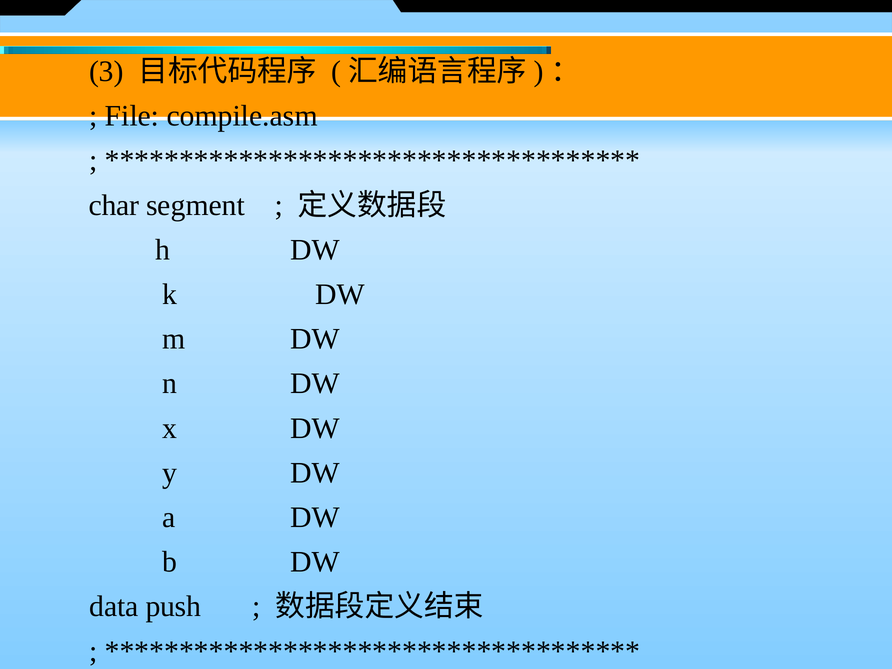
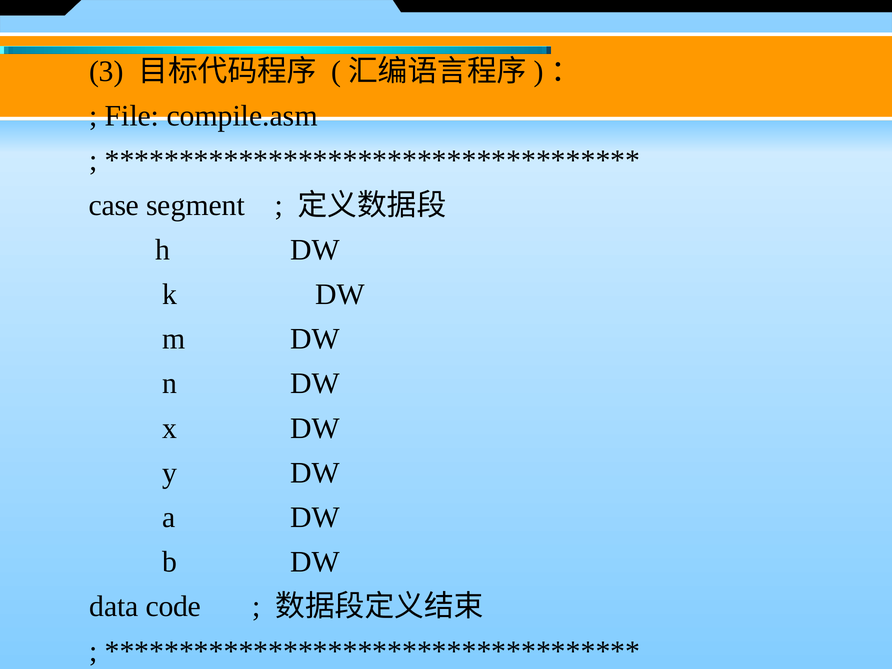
char: char -> case
push: push -> code
